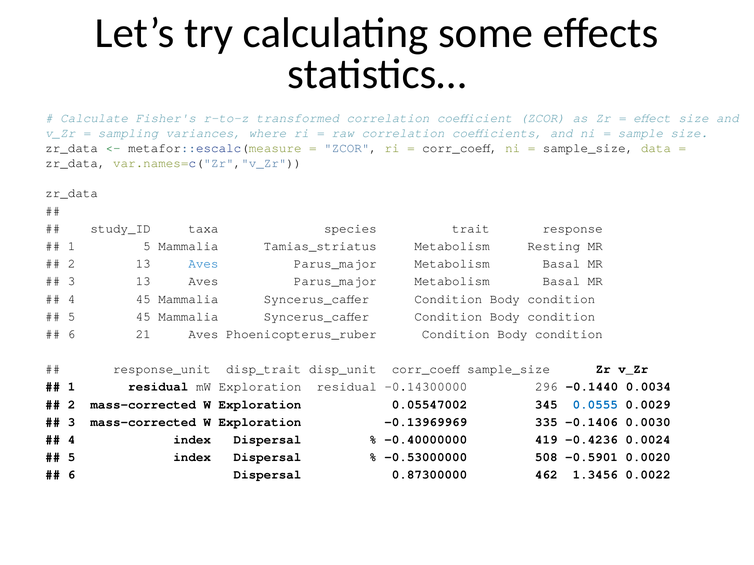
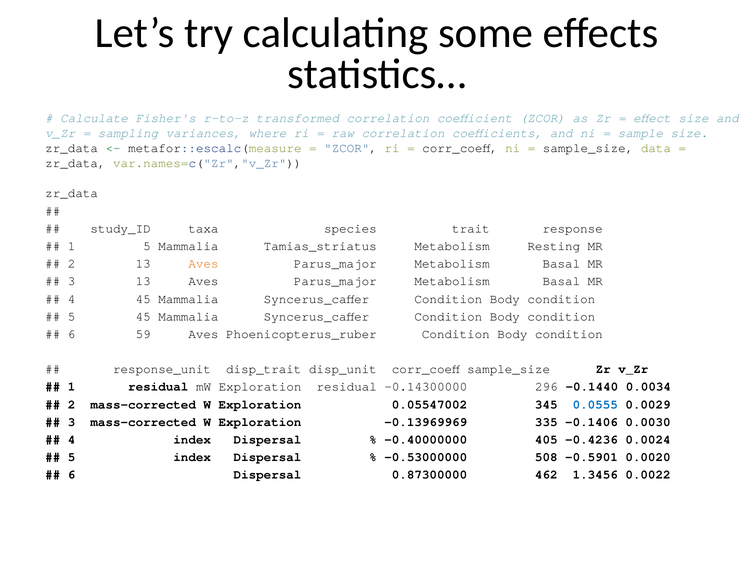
Aves at (203, 264) colour: blue -> orange
21: 21 -> 59
419: 419 -> 405
